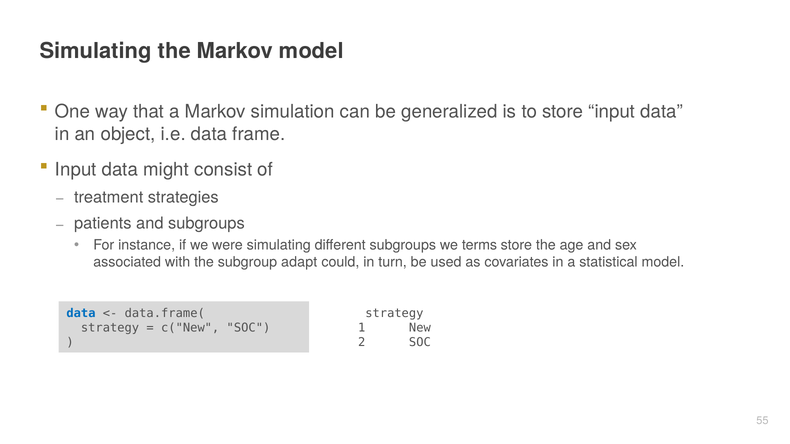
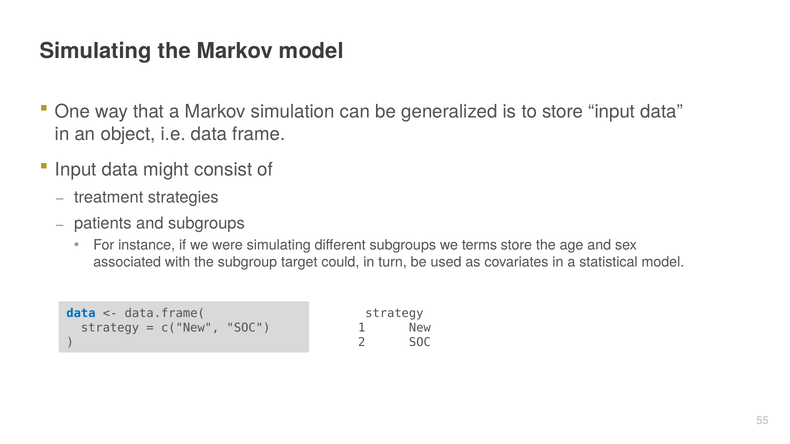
adapt: adapt -> target
